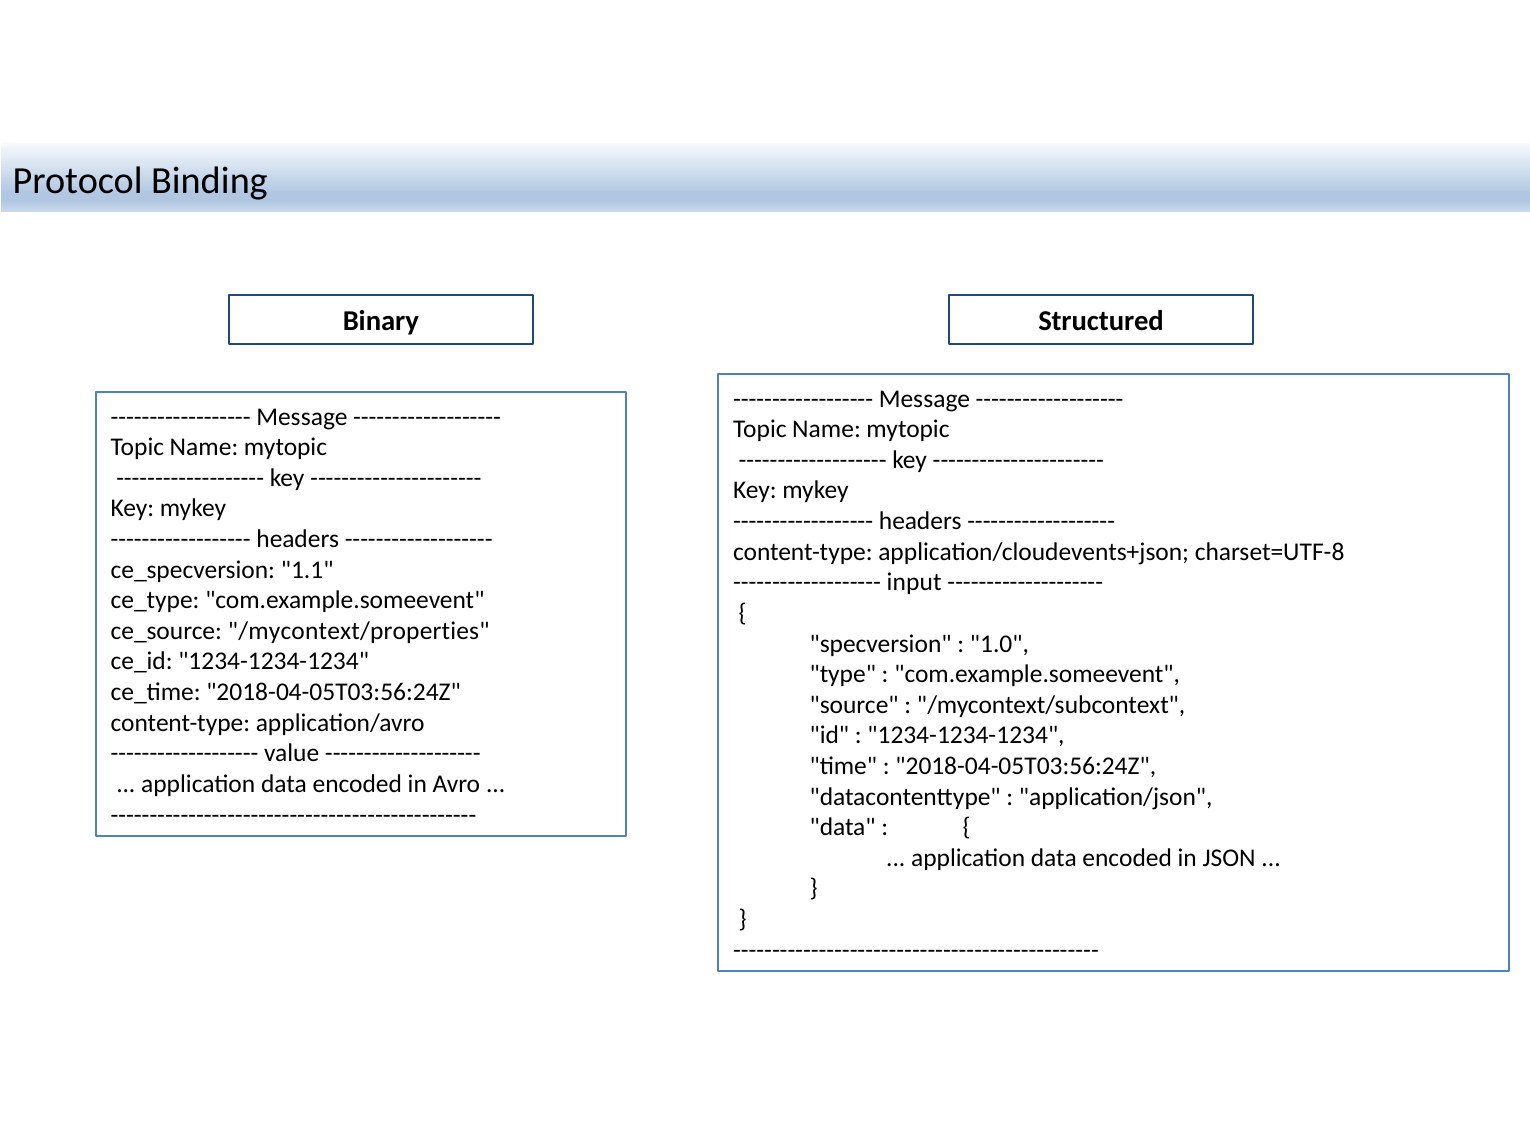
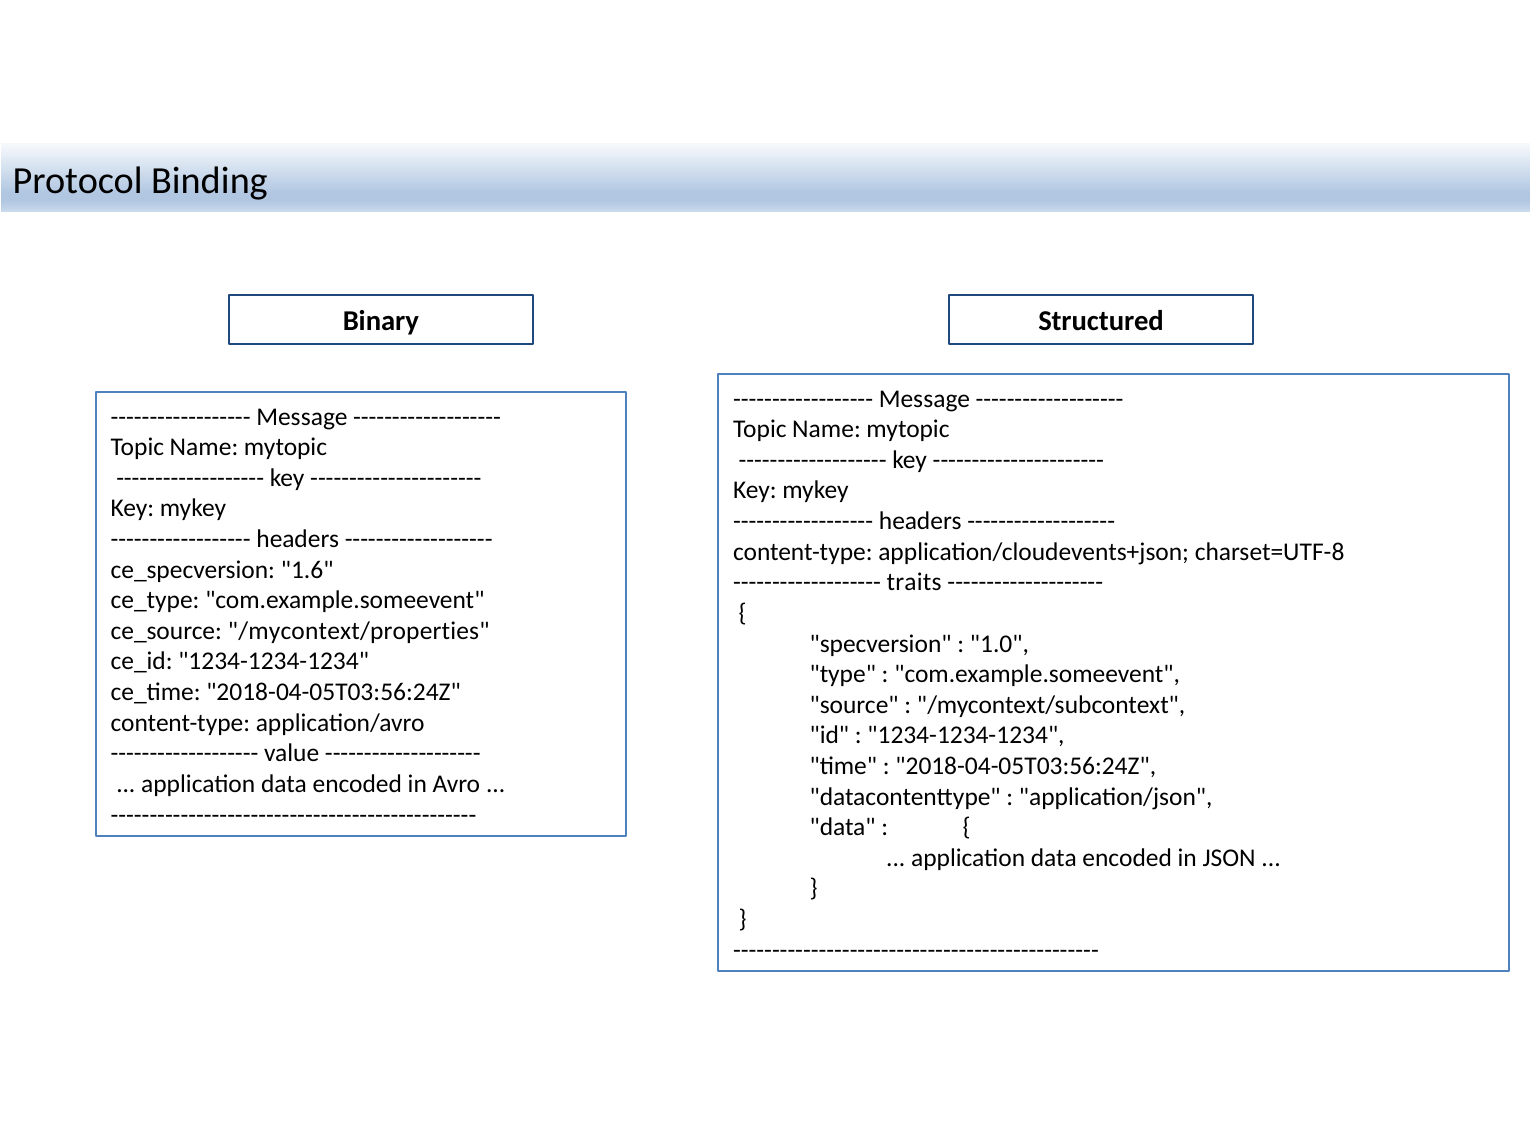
1.1: 1.1 -> 1.6
input: input -> traits
